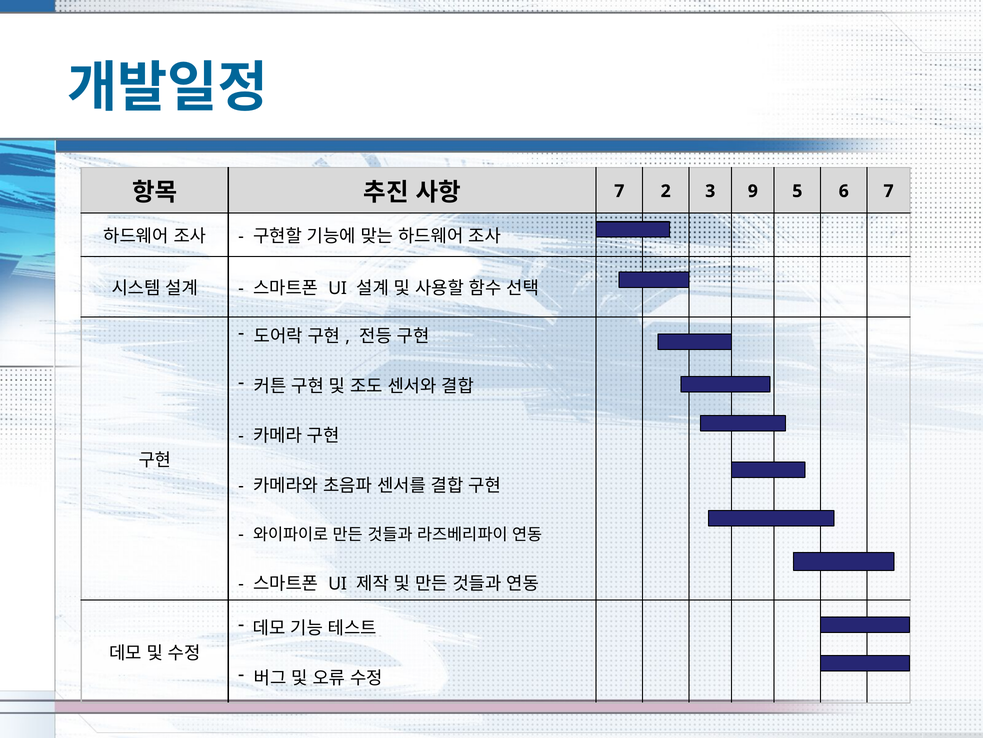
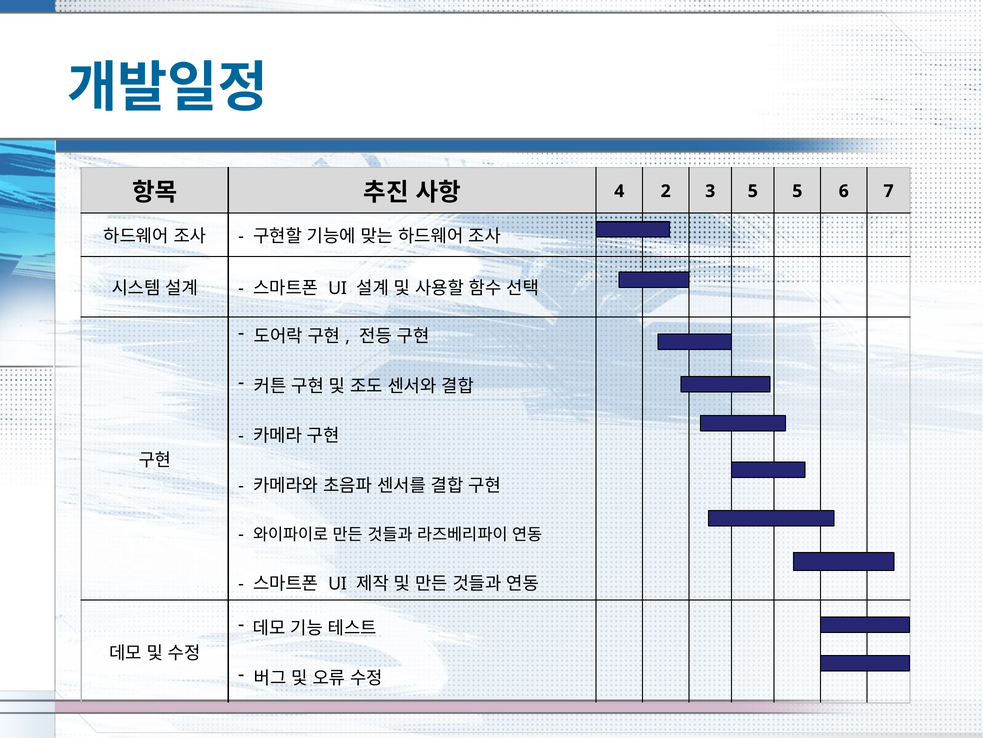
7 at (619, 191): 7 -> 4
3 9: 9 -> 5
